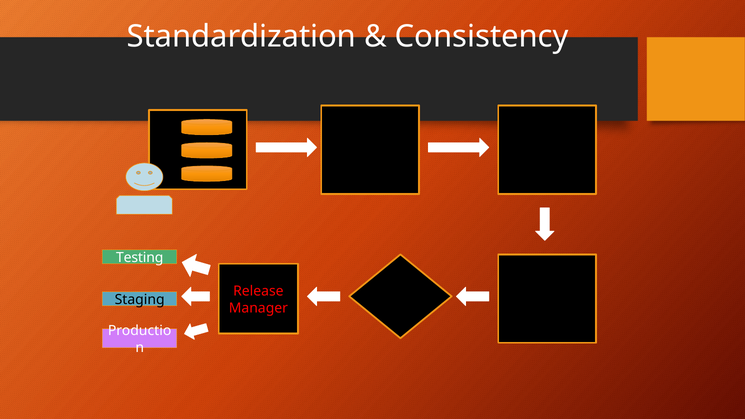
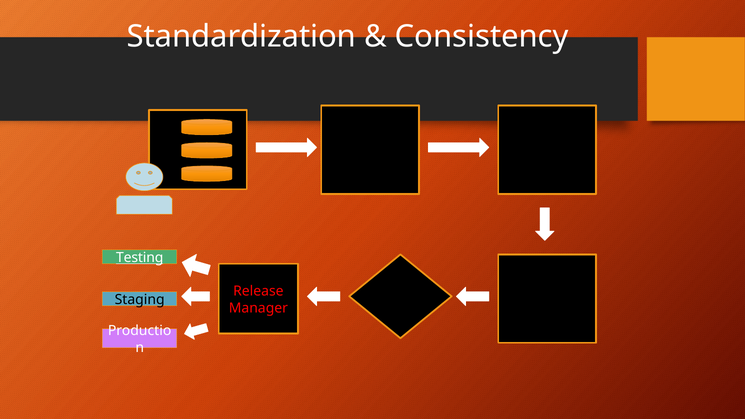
Testing underline: none -> present
